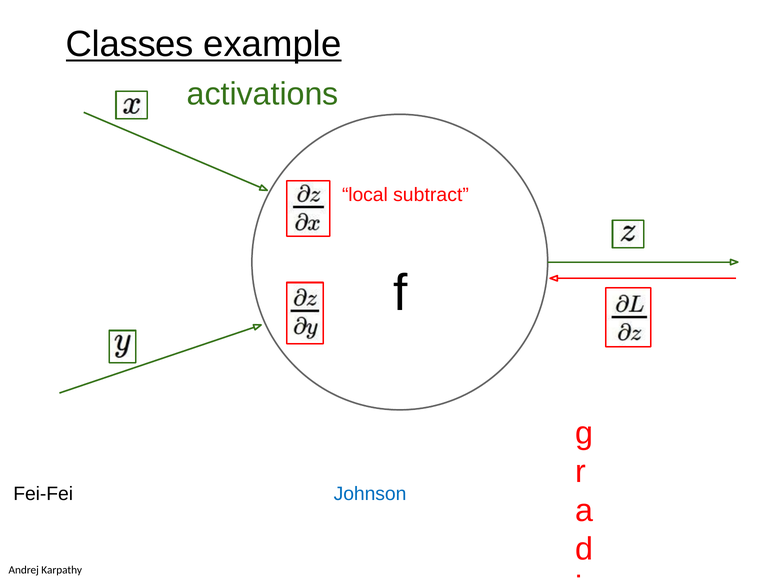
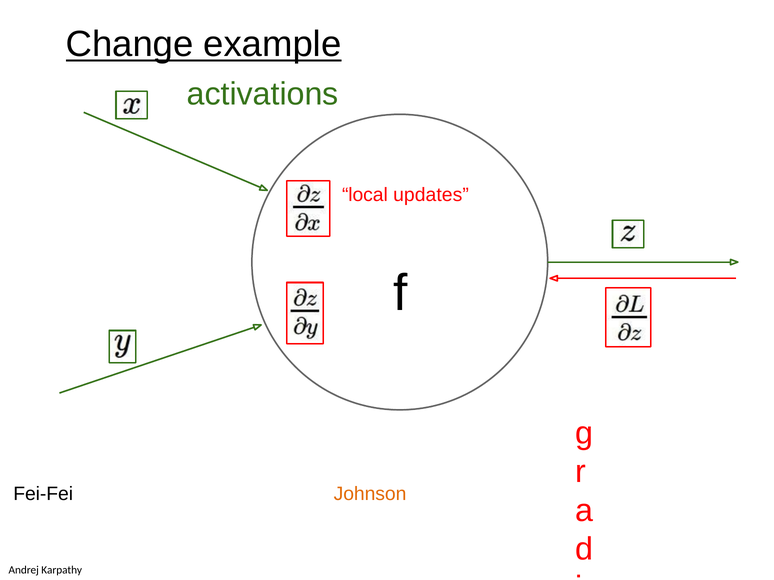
Classes: Classes -> Change
subtract: subtract -> updates
Johnson at (370, 494) colour: blue -> orange
